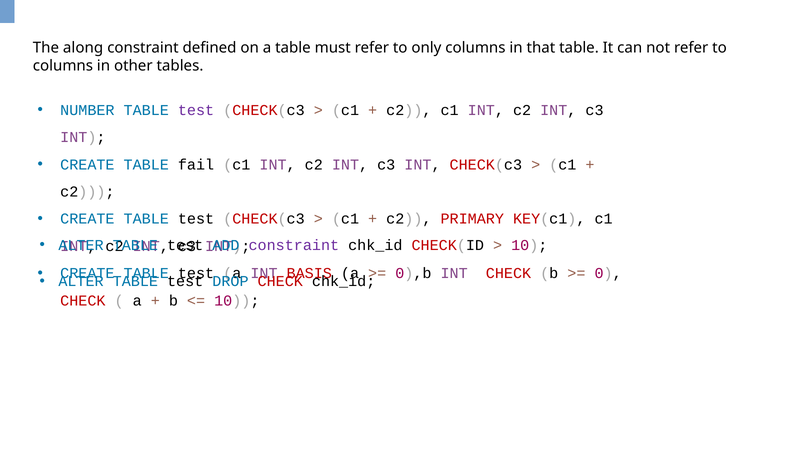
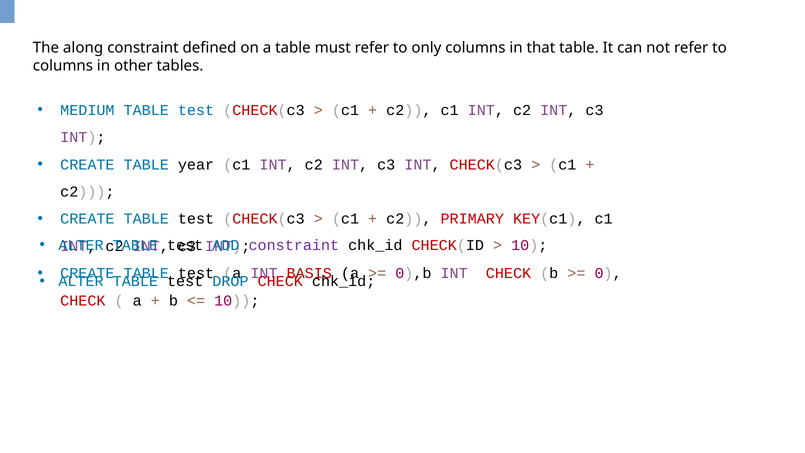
NUMBER: NUMBER -> MEDIUM
test at (196, 110) colour: purple -> blue
fail: fail -> year
